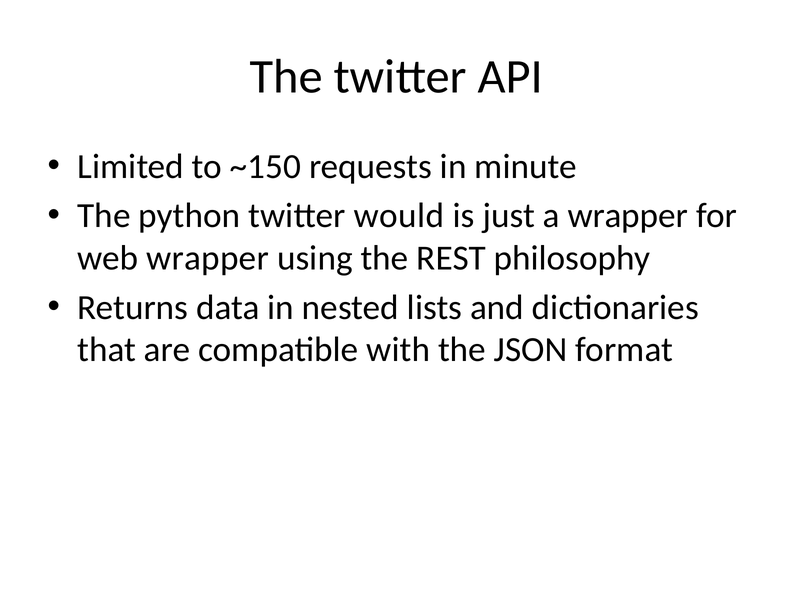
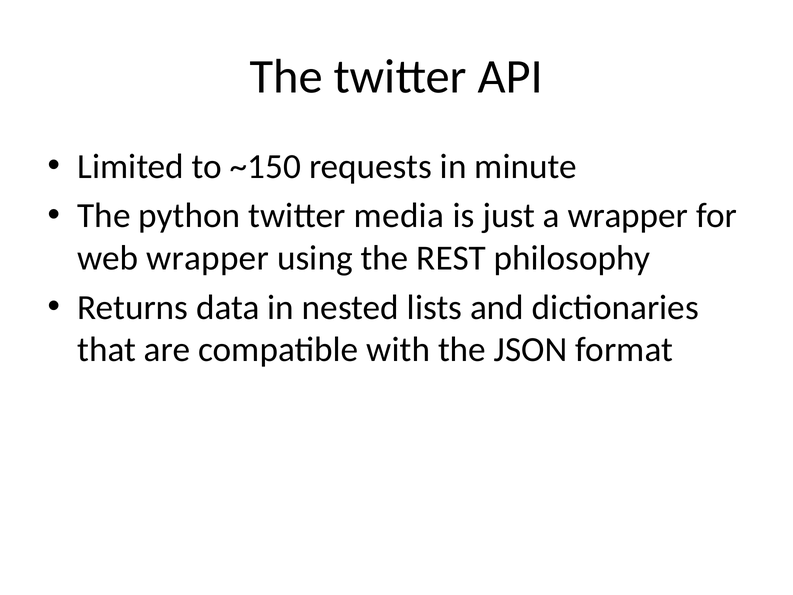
would: would -> media
